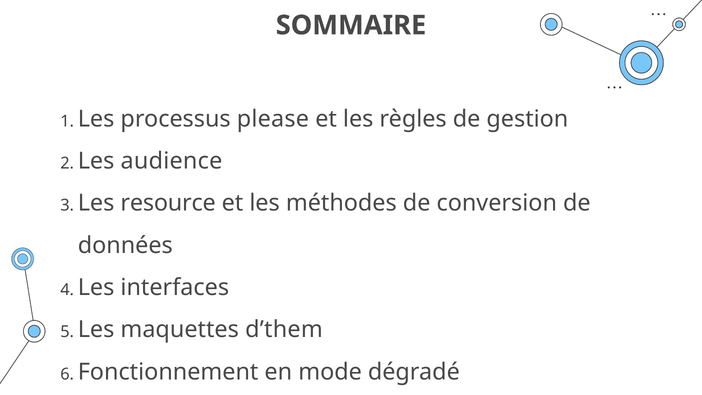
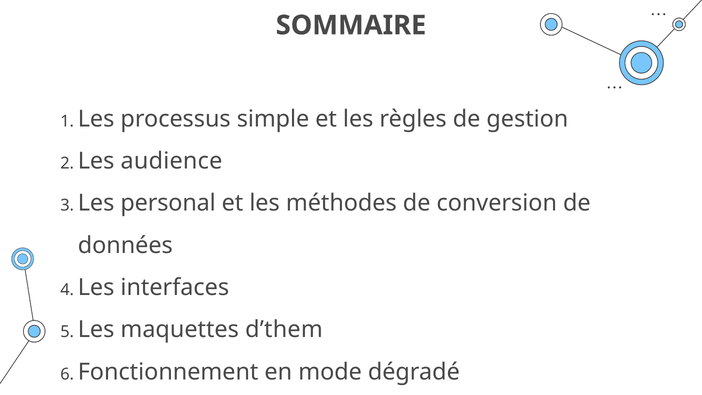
please: please -> simple
resource: resource -> personal
